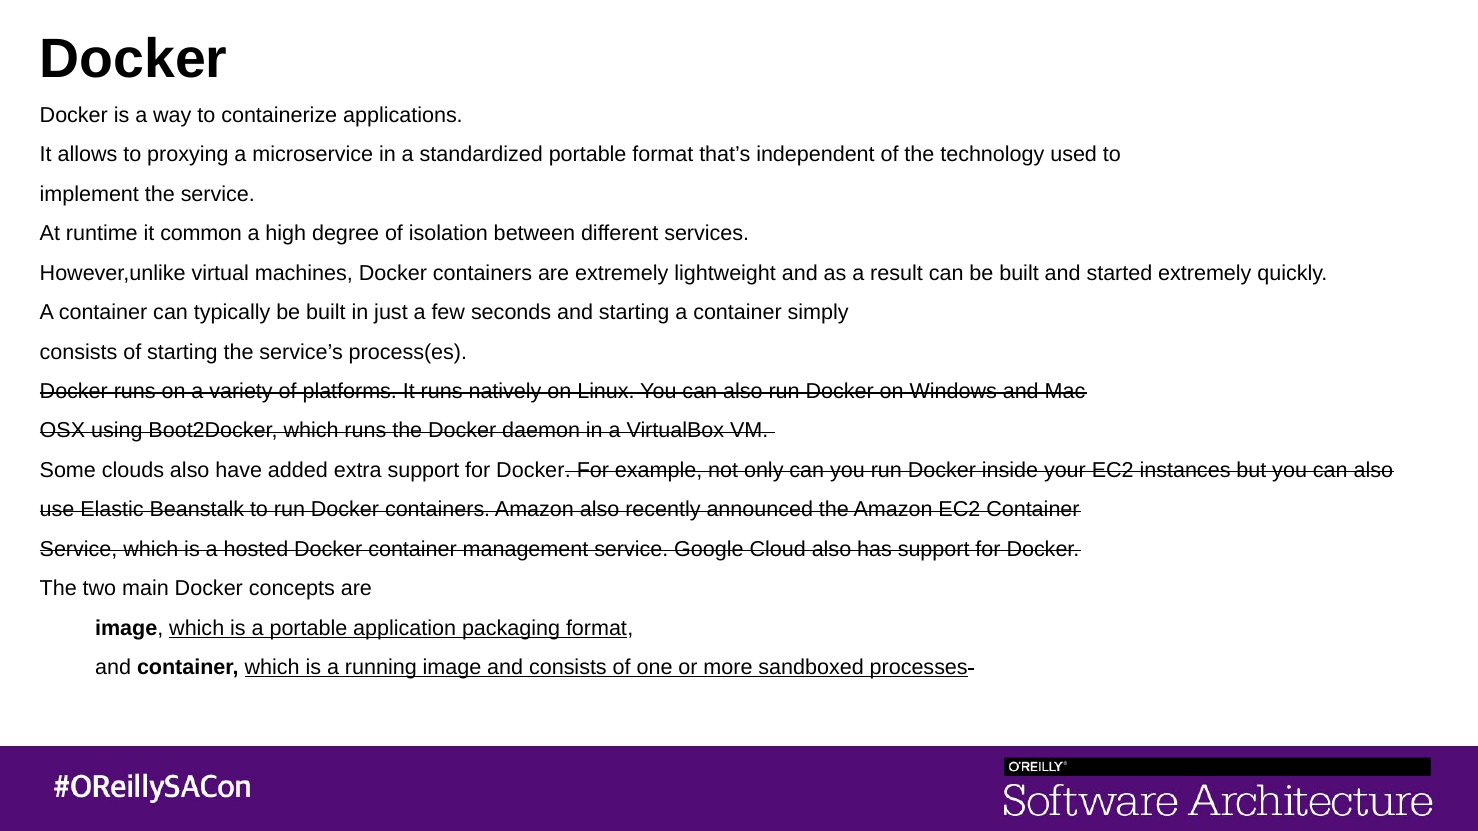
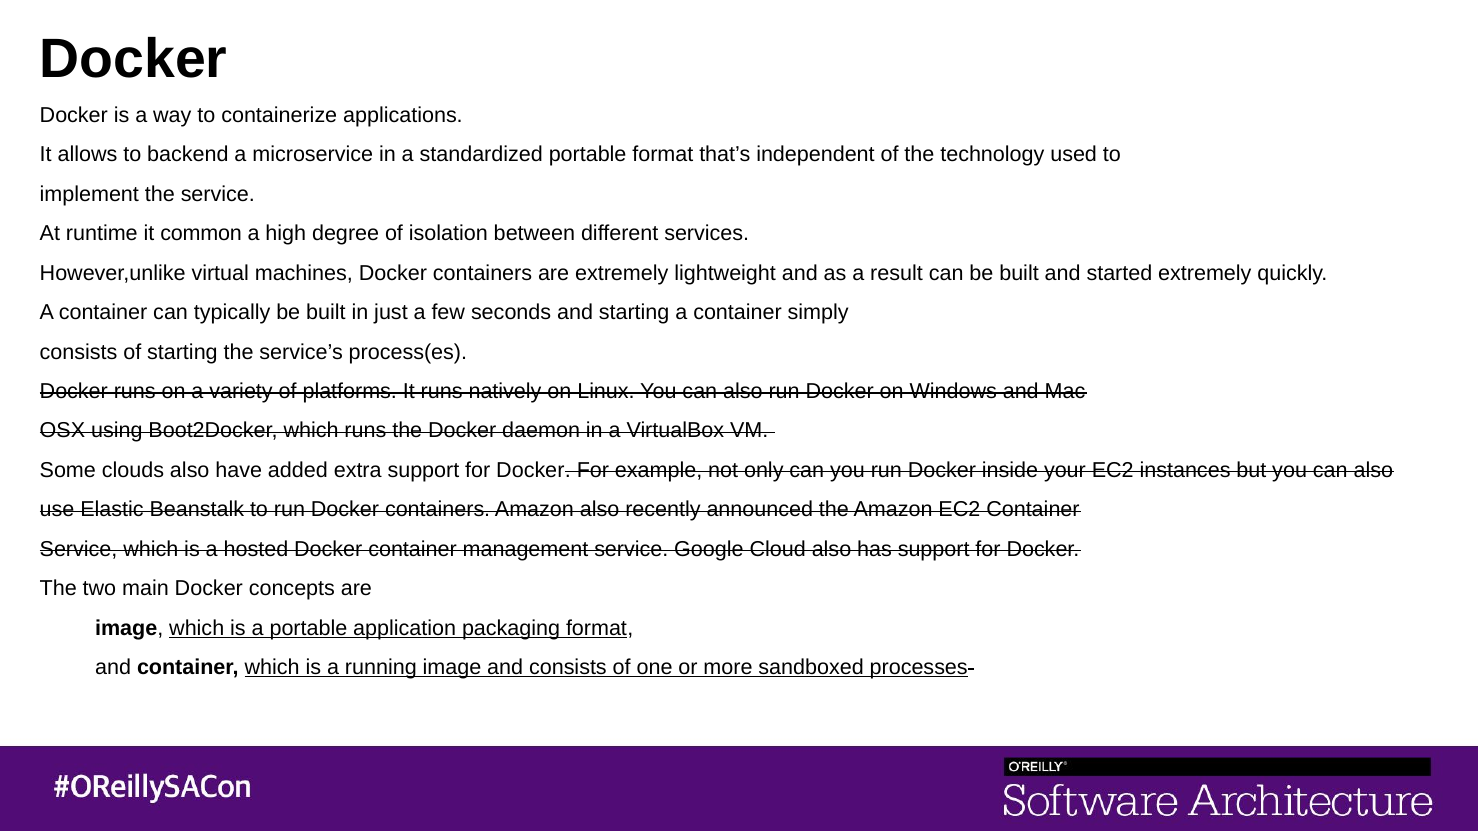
proxying: proxying -> backend
